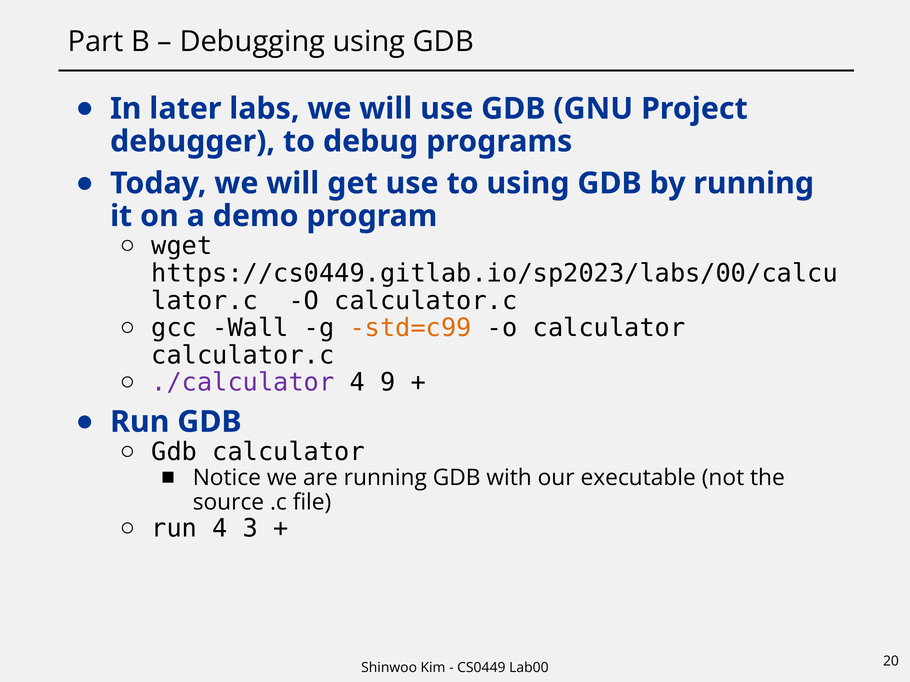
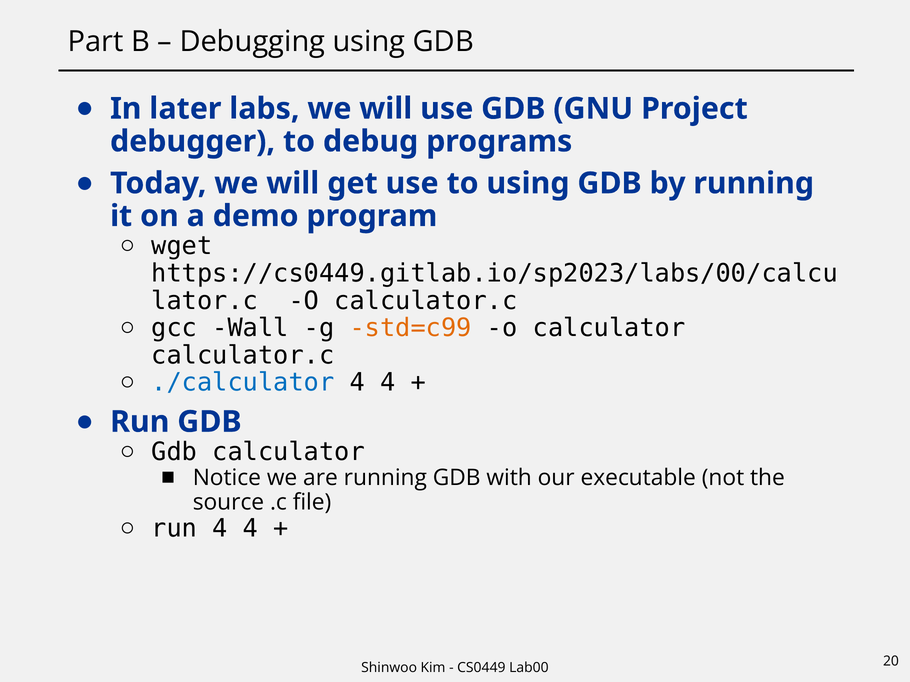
./calculator colour: purple -> blue
9 at (388, 383): 9 -> 4
run 4 3: 3 -> 4
